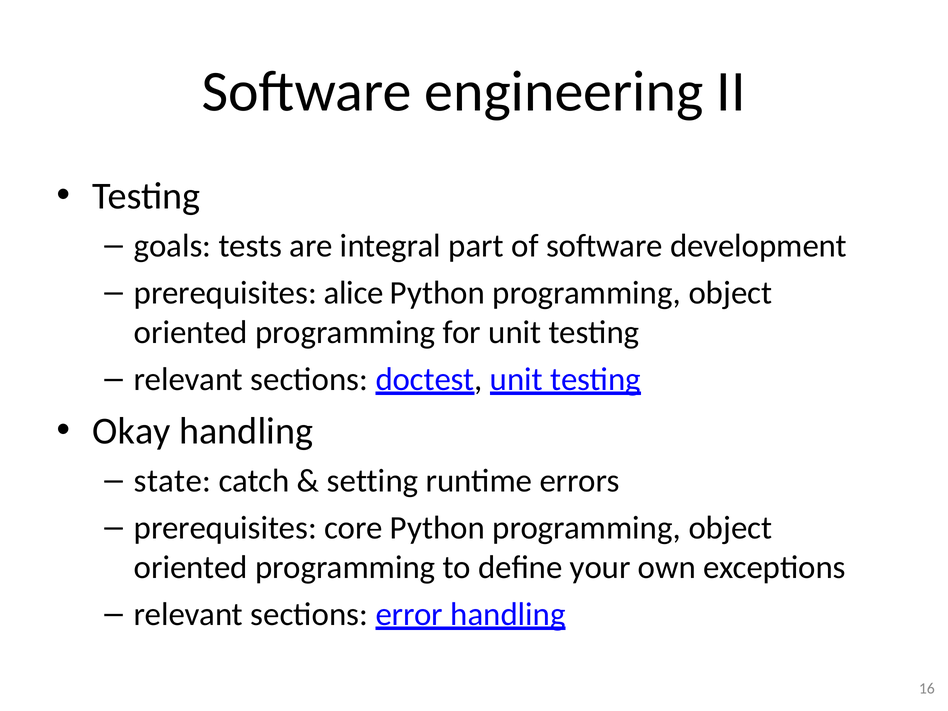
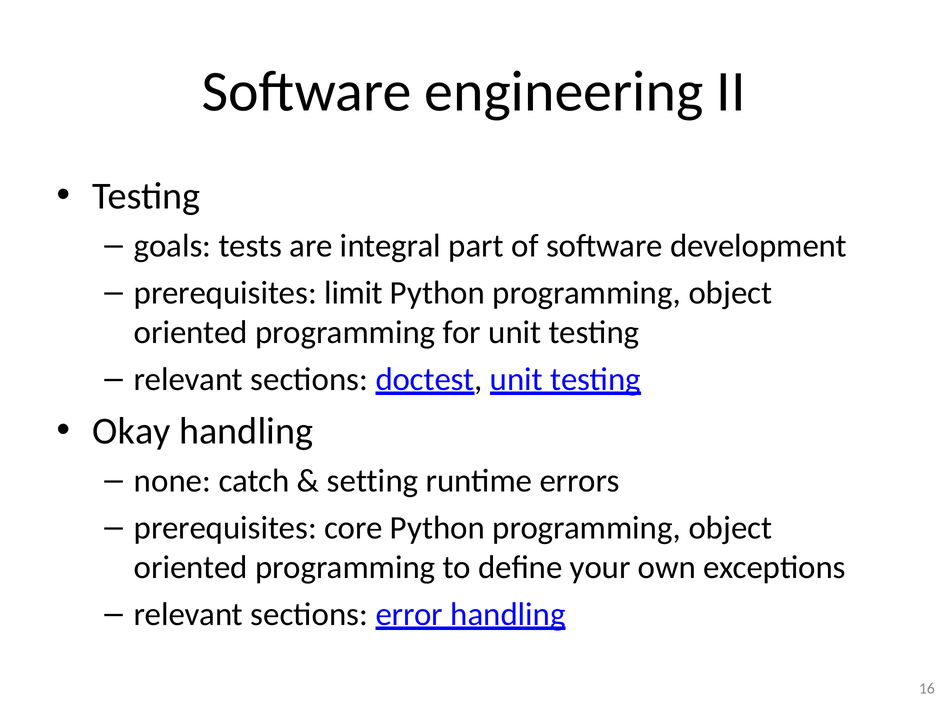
alice: alice -> limit
state: state -> none
